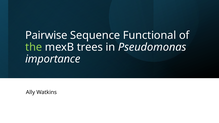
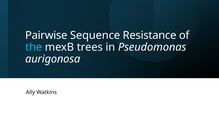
Functional: Functional -> Resistance
the colour: light green -> light blue
importance: importance -> aurigonosa
